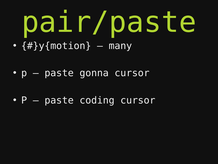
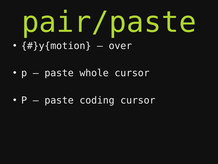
many: many -> over
gonna: gonna -> whole
